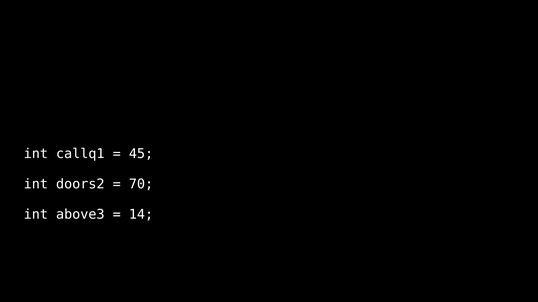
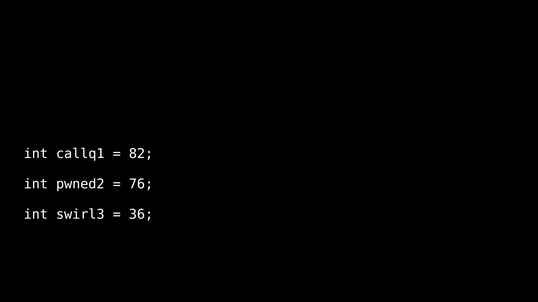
45: 45 -> 82
doors2: doors2 -> pwned2
70: 70 -> 76
above3: above3 -> swirl3
14: 14 -> 36
